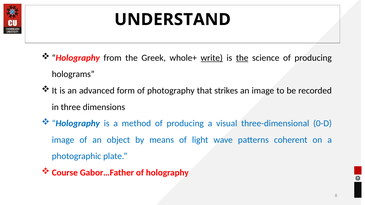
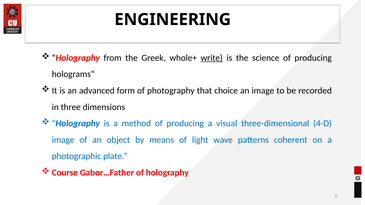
UNDERSTAND: UNDERSTAND -> ENGINEERING
the at (242, 58) underline: present -> none
strikes: strikes -> choice
0-D: 0-D -> 4-D
